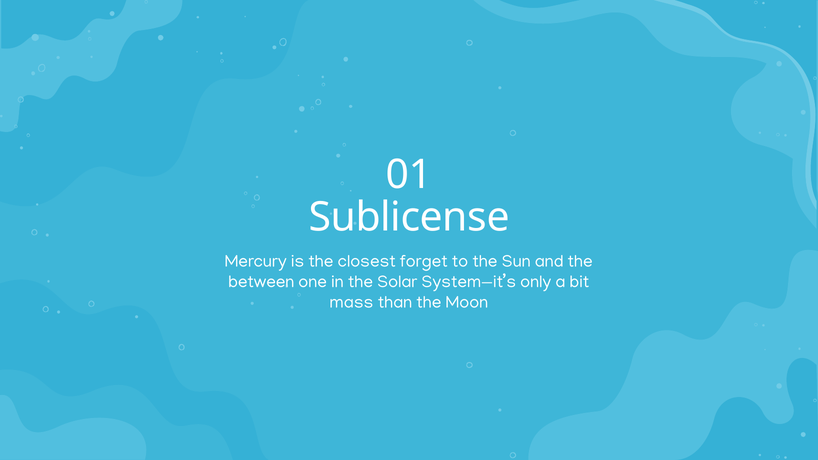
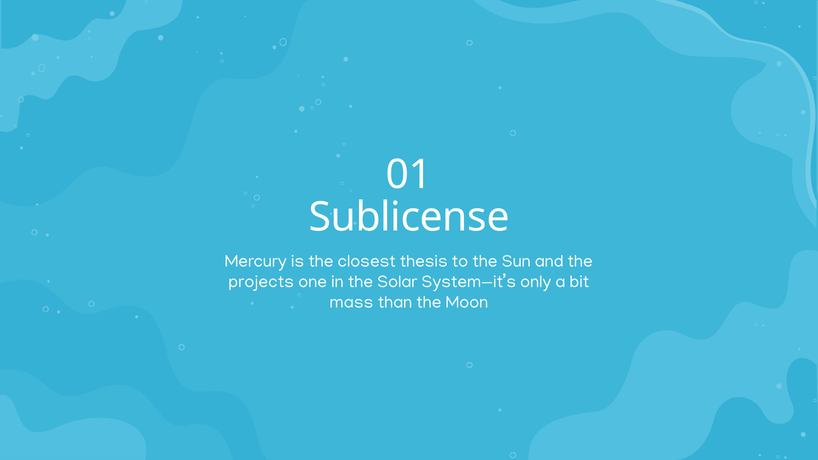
forget: forget -> thesis
between: between -> projects
